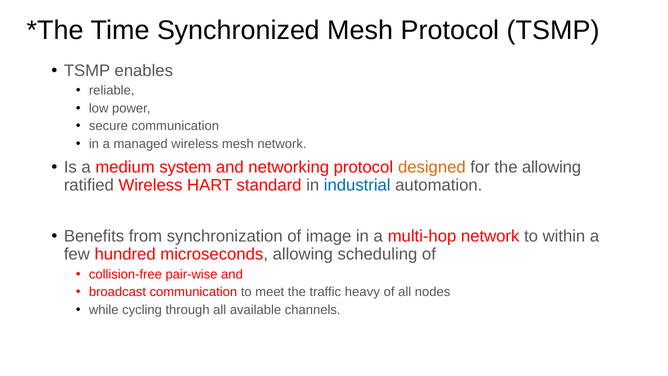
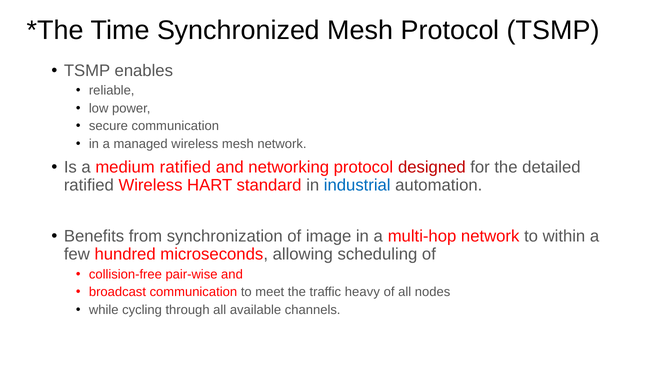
medium system: system -> ratified
designed colour: orange -> red
the allowing: allowing -> detailed
